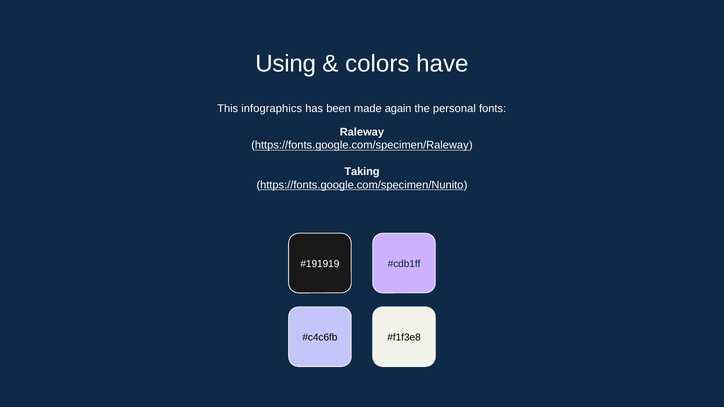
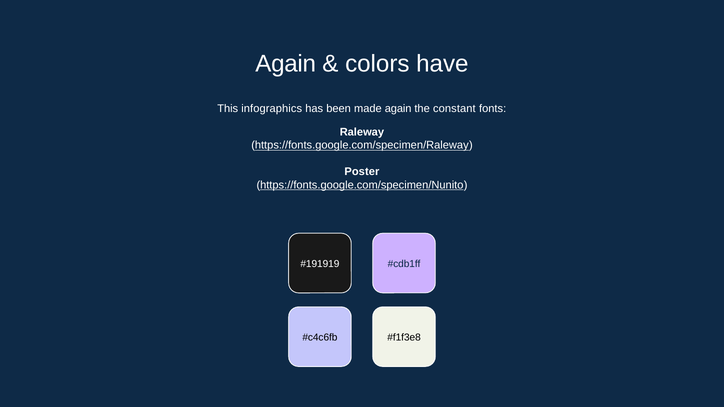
Using at (286, 64): Using -> Again
personal: personal -> constant
Taking: Taking -> Poster
